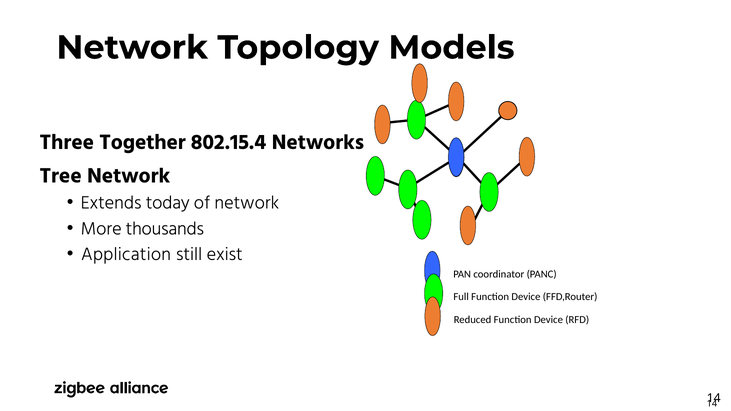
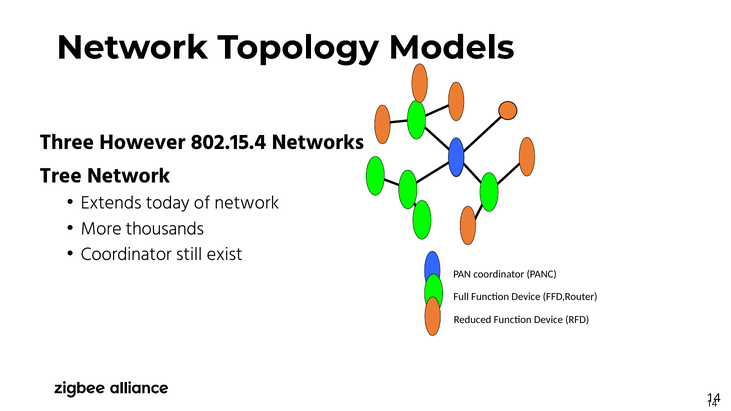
Together: Together -> However
Application at (126, 254): Application -> Coordinator
